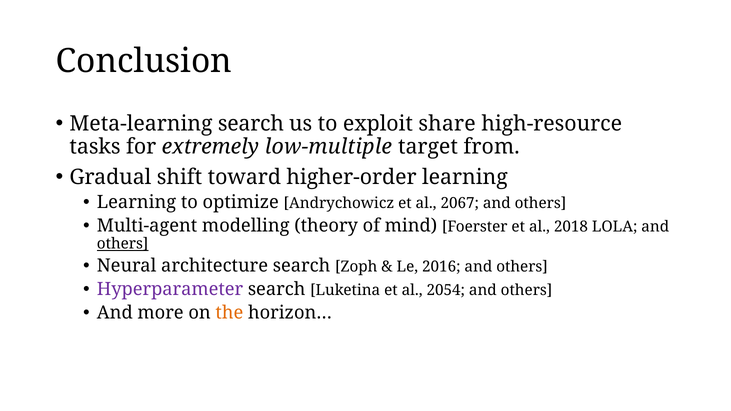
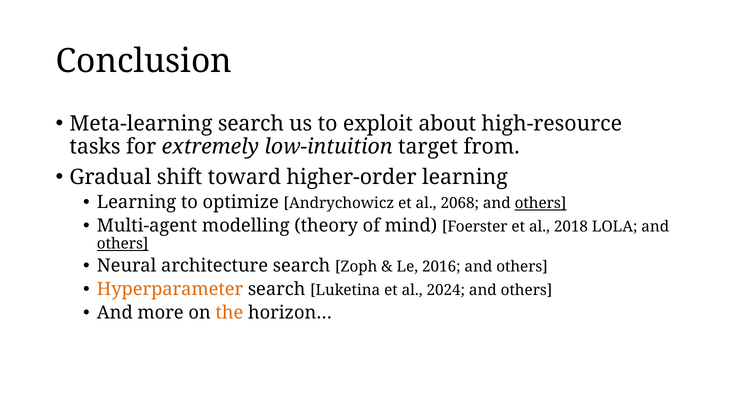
share: share -> about
low-multiple: low-multiple -> low-intuition
2067: 2067 -> 2068
others at (540, 203) underline: none -> present
Hyperparameter colour: purple -> orange
2054: 2054 -> 2024
